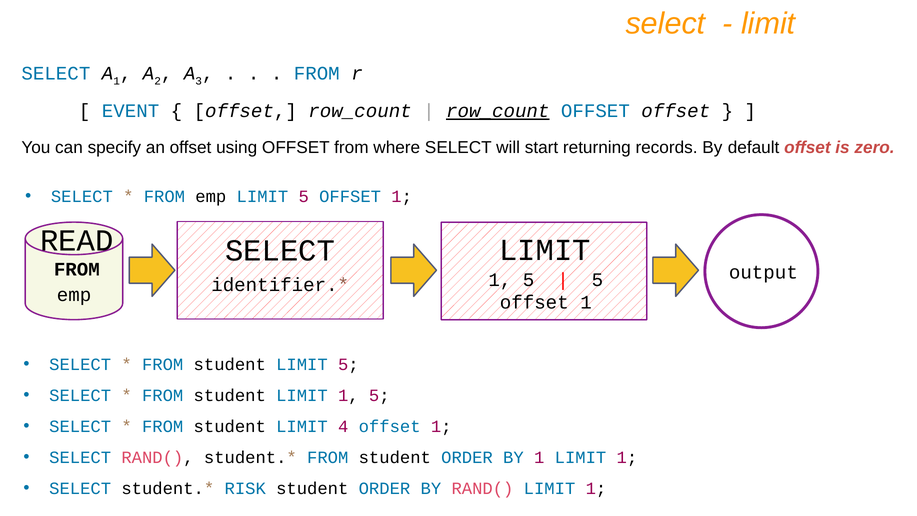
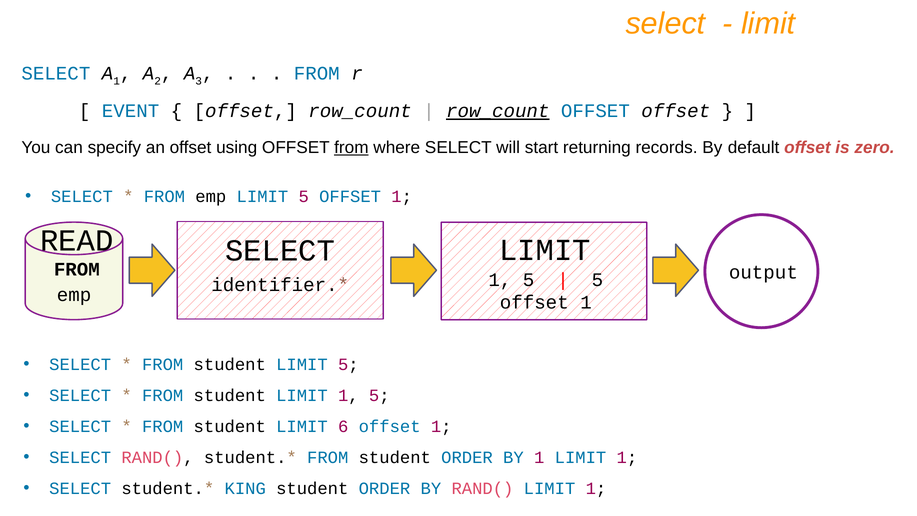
from at (351, 148) underline: none -> present
4: 4 -> 6
RISK: RISK -> KING
